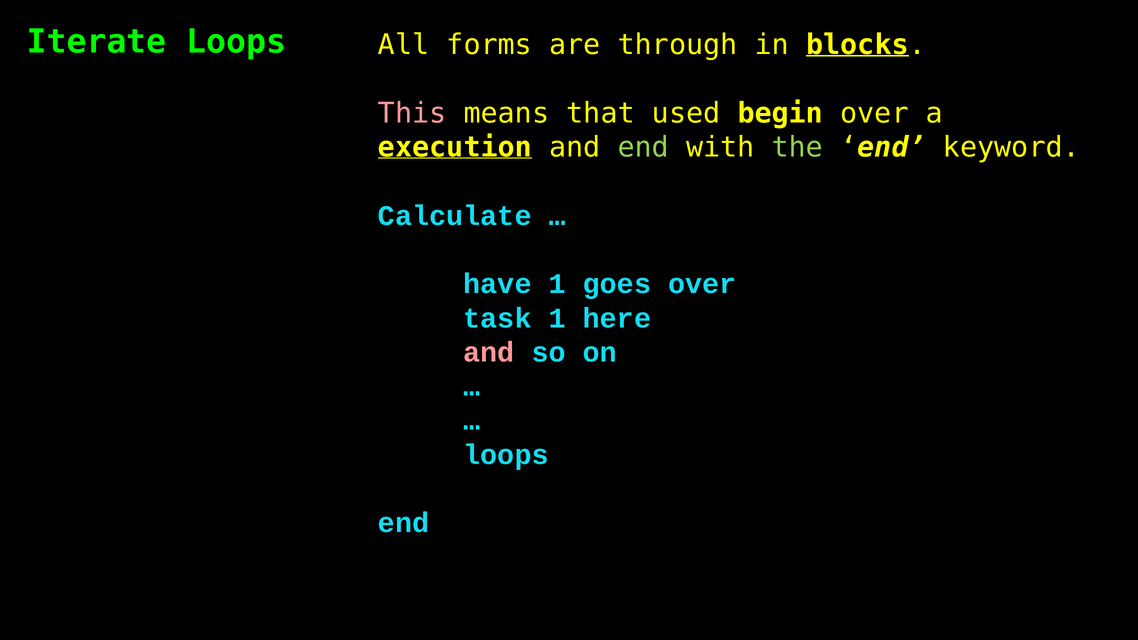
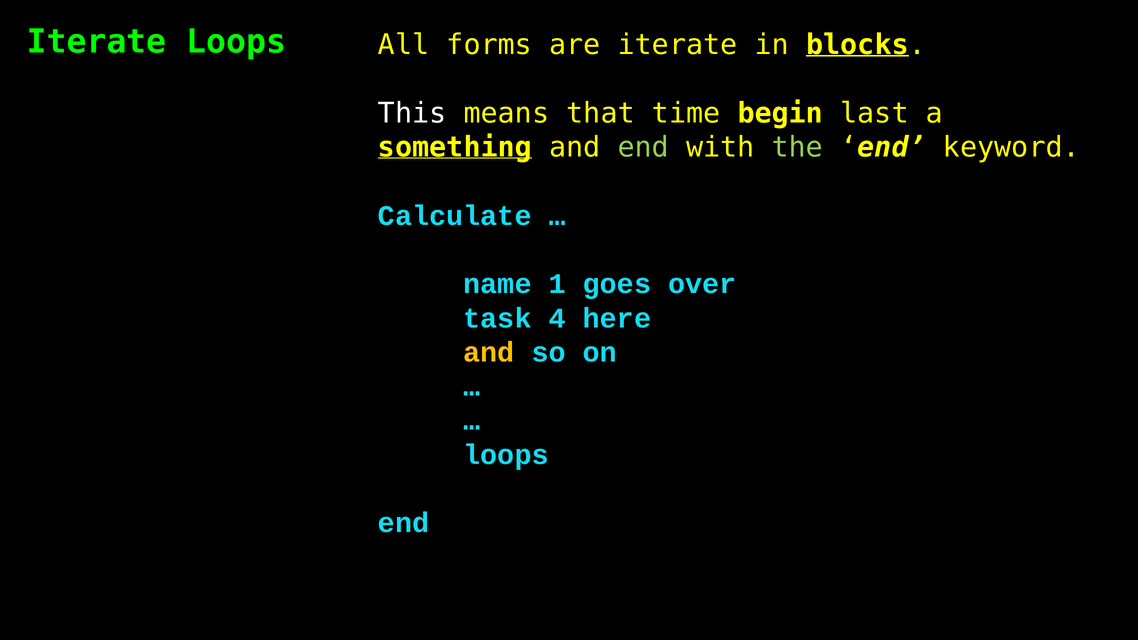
are through: through -> iterate
This colour: pink -> white
used: used -> time
begin over: over -> last
execution: execution -> something
have: have -> name
task 1: 1 -> 4
and at (489, 352) colour: pink -> yellow
